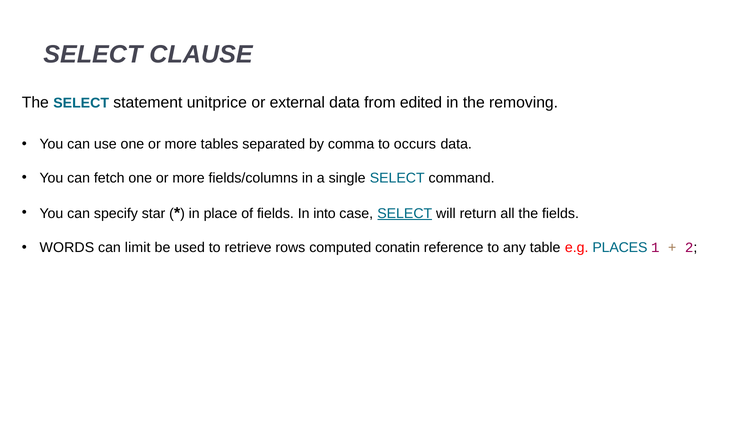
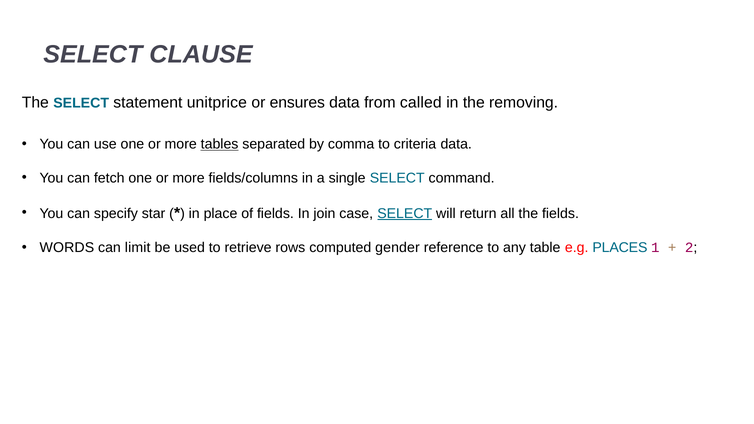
external: external -> ensures
edited: edited -> called
tables underline: none -> present
occurs: occurs -> criteria
into: into -> join
conatin: conatin -> gender
